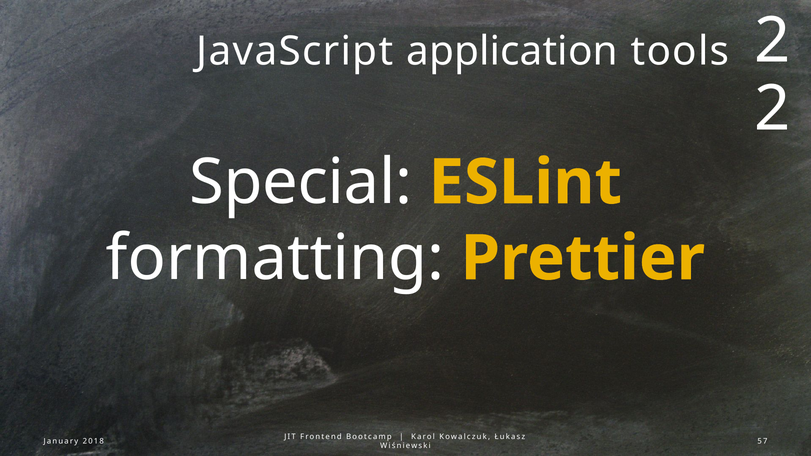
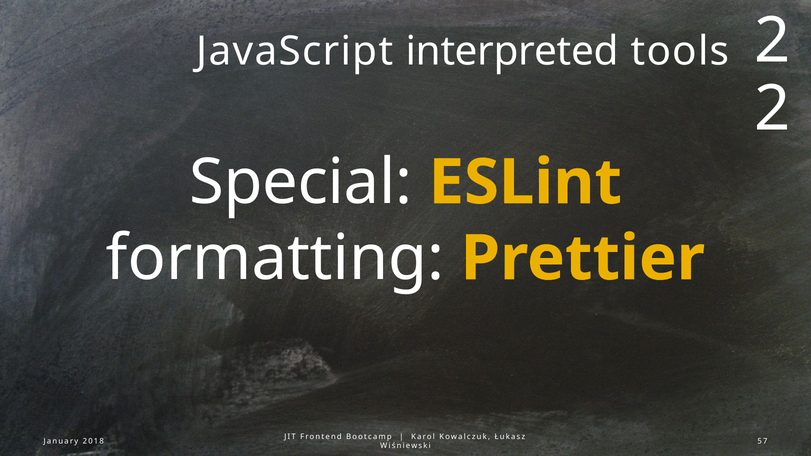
application: application -> interpreted
